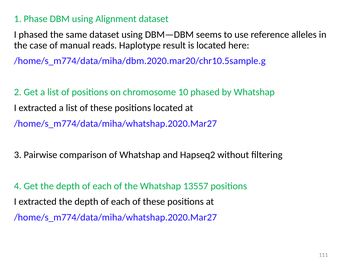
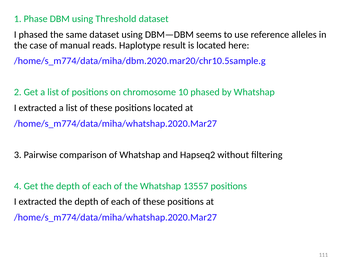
Alignment: Alignment -> Threshold
